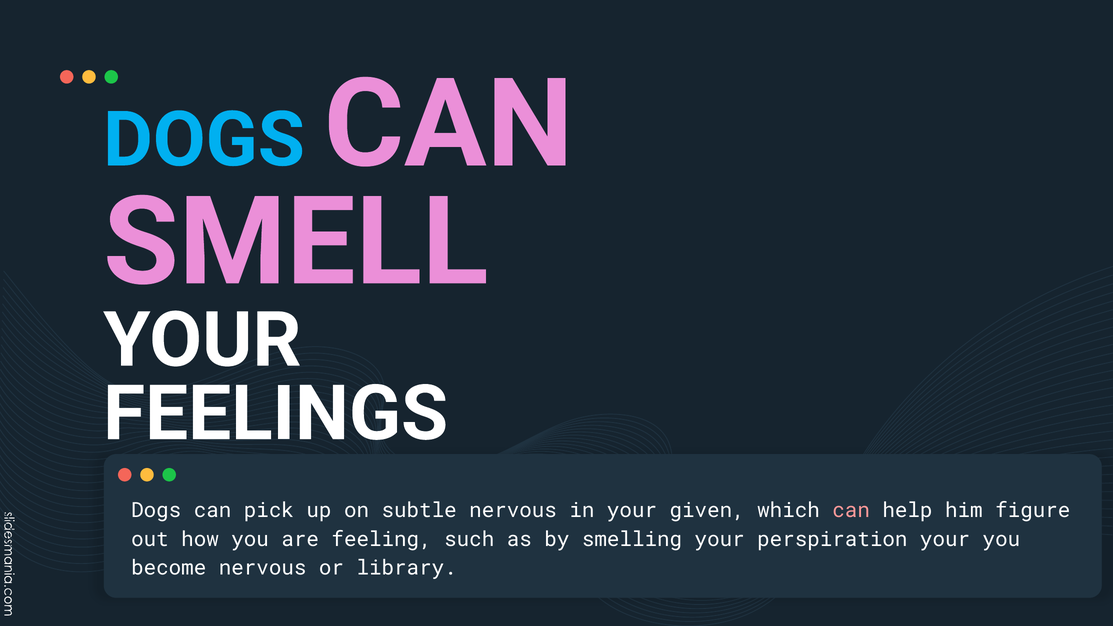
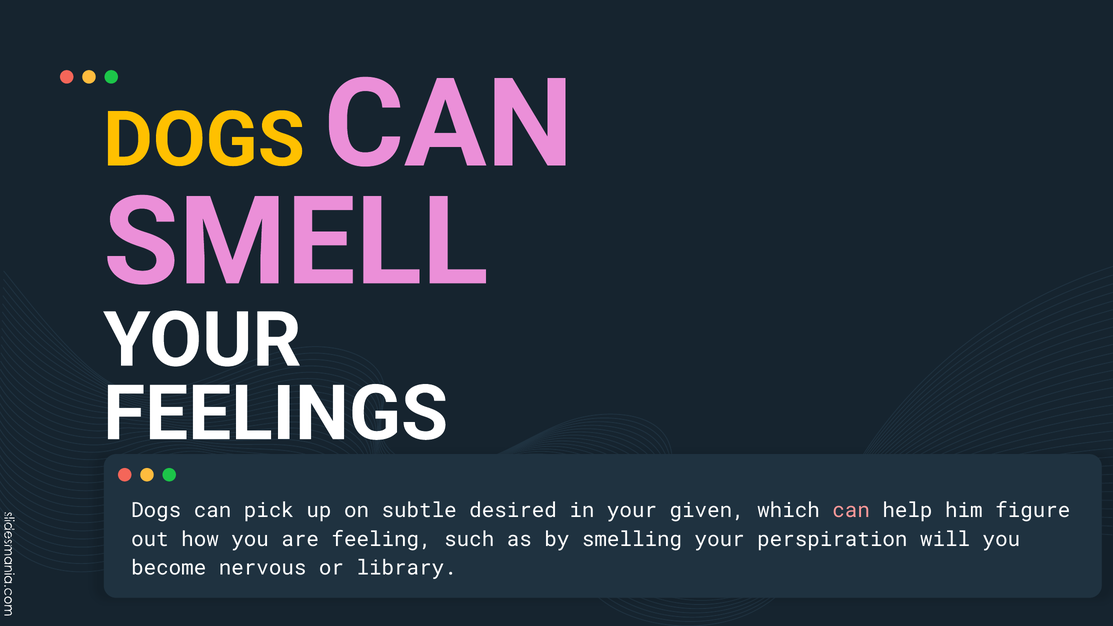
DOGS at (204, 140) colour: light blue -> yellow
subtle nervous: nervous -> desired
perspiration your: your -> will
